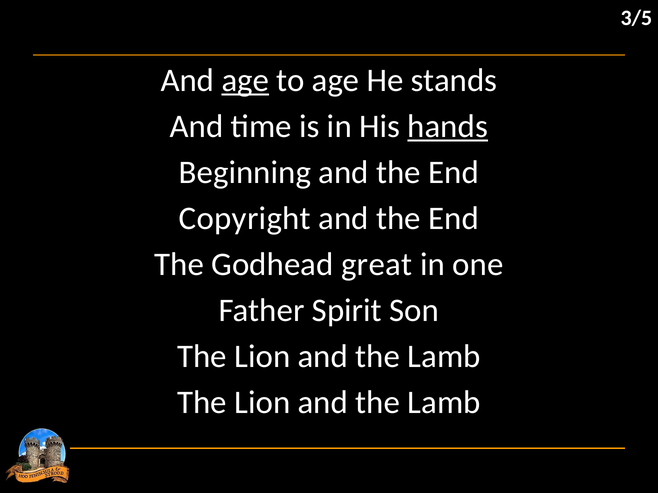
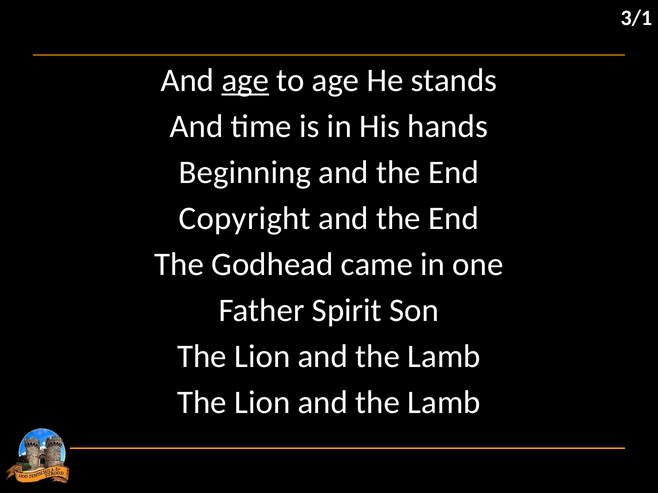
3/5: 3/5 -> 3/1
hands underline: present -> none
great: great -> came
